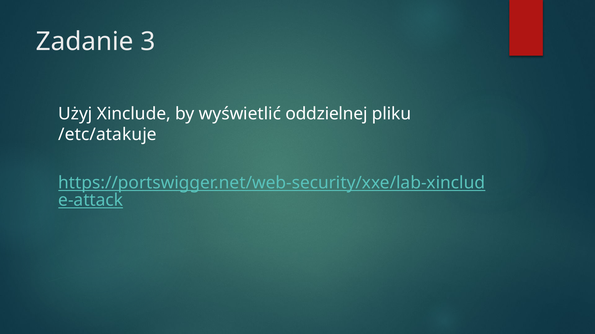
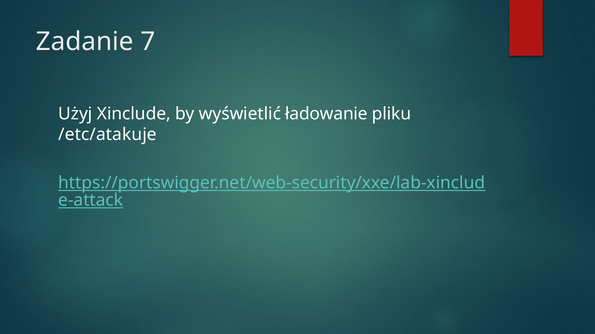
3: 3 -> 7
oddzielnej: oddzielnej -> ładowanie
